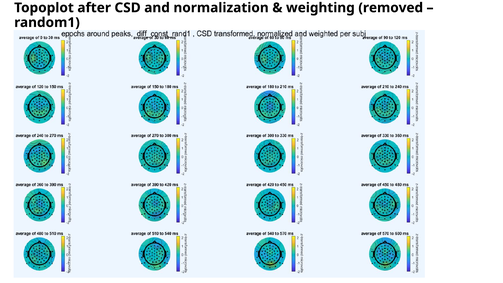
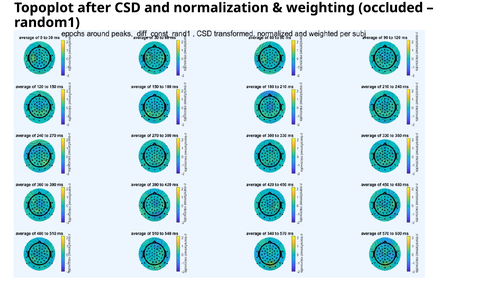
removed: removed -> occluded
